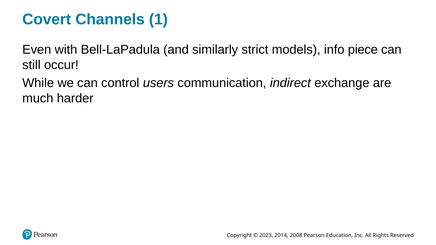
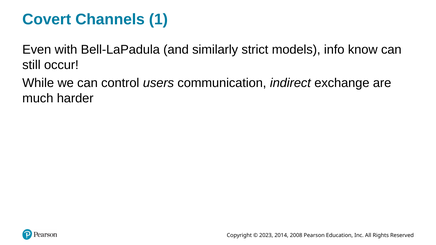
piece: piece -> know
